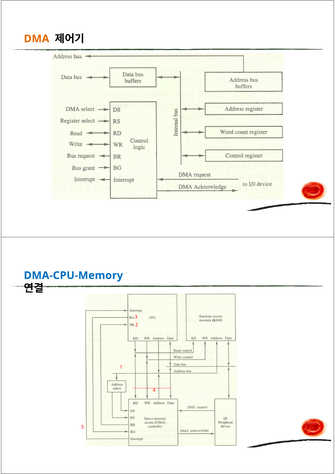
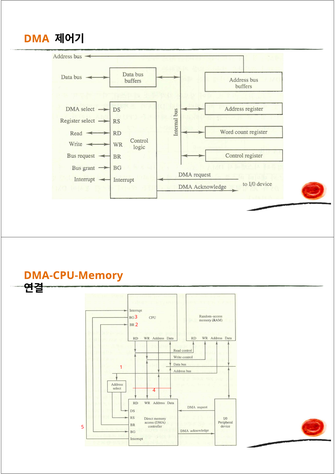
DMA-CPU-Memory colour: blue -> orange
